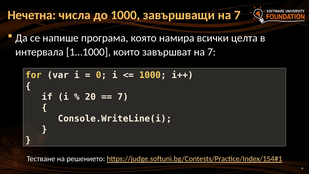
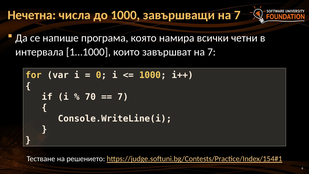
целта: целта -> четни
20: 20 -> 70
